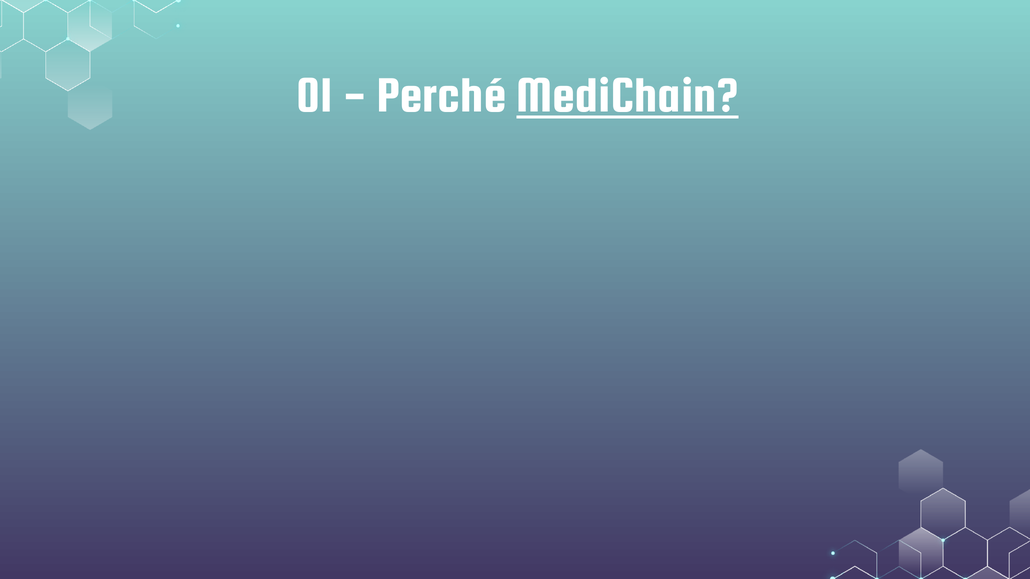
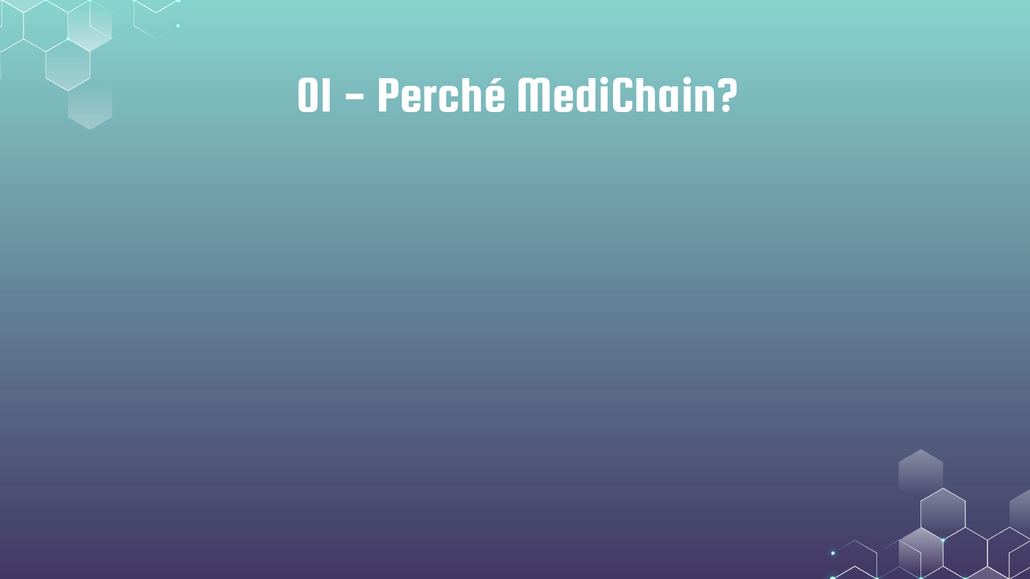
MediChain underline: present -> none
